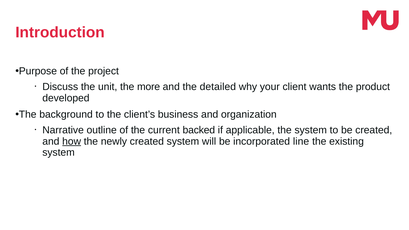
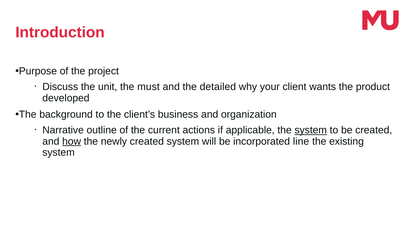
more: more -> must
backed: backed -> actions
system at (311, 130) underline: none -> present
